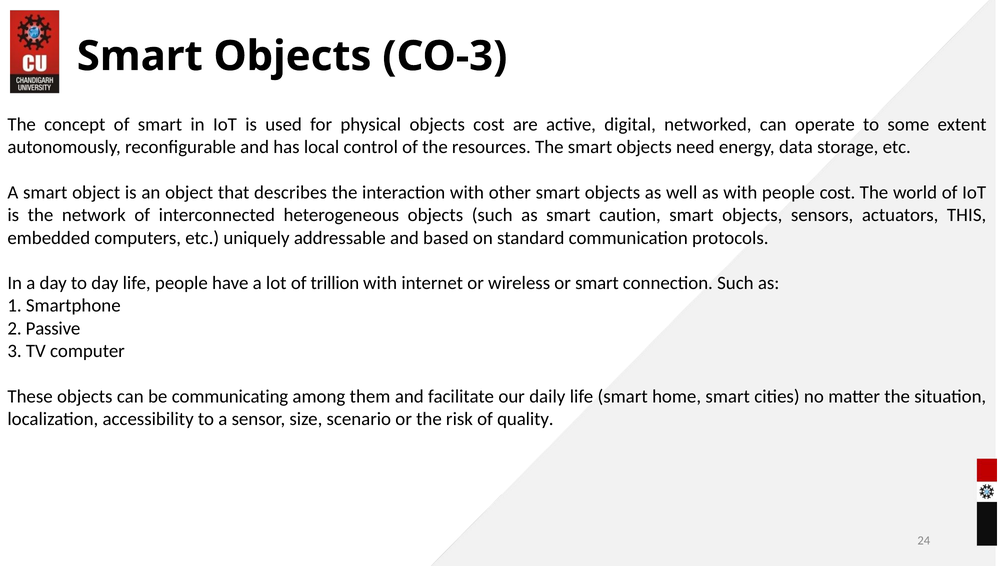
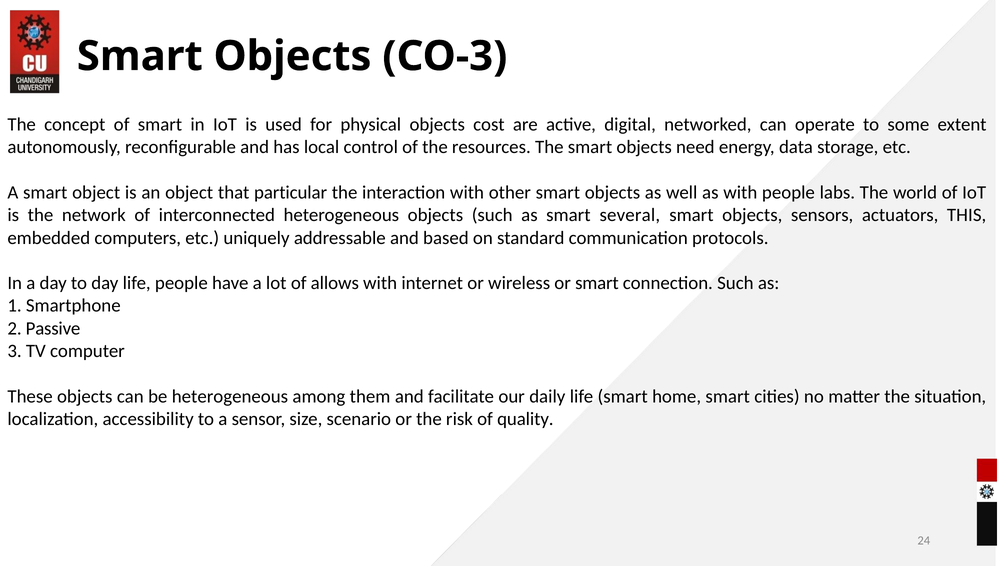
describes: describes -> particular
people cost: cost -> labs
caution: caution -> several
trillion: trillion -> allows
be communicating: communicating -> heterogeneous
